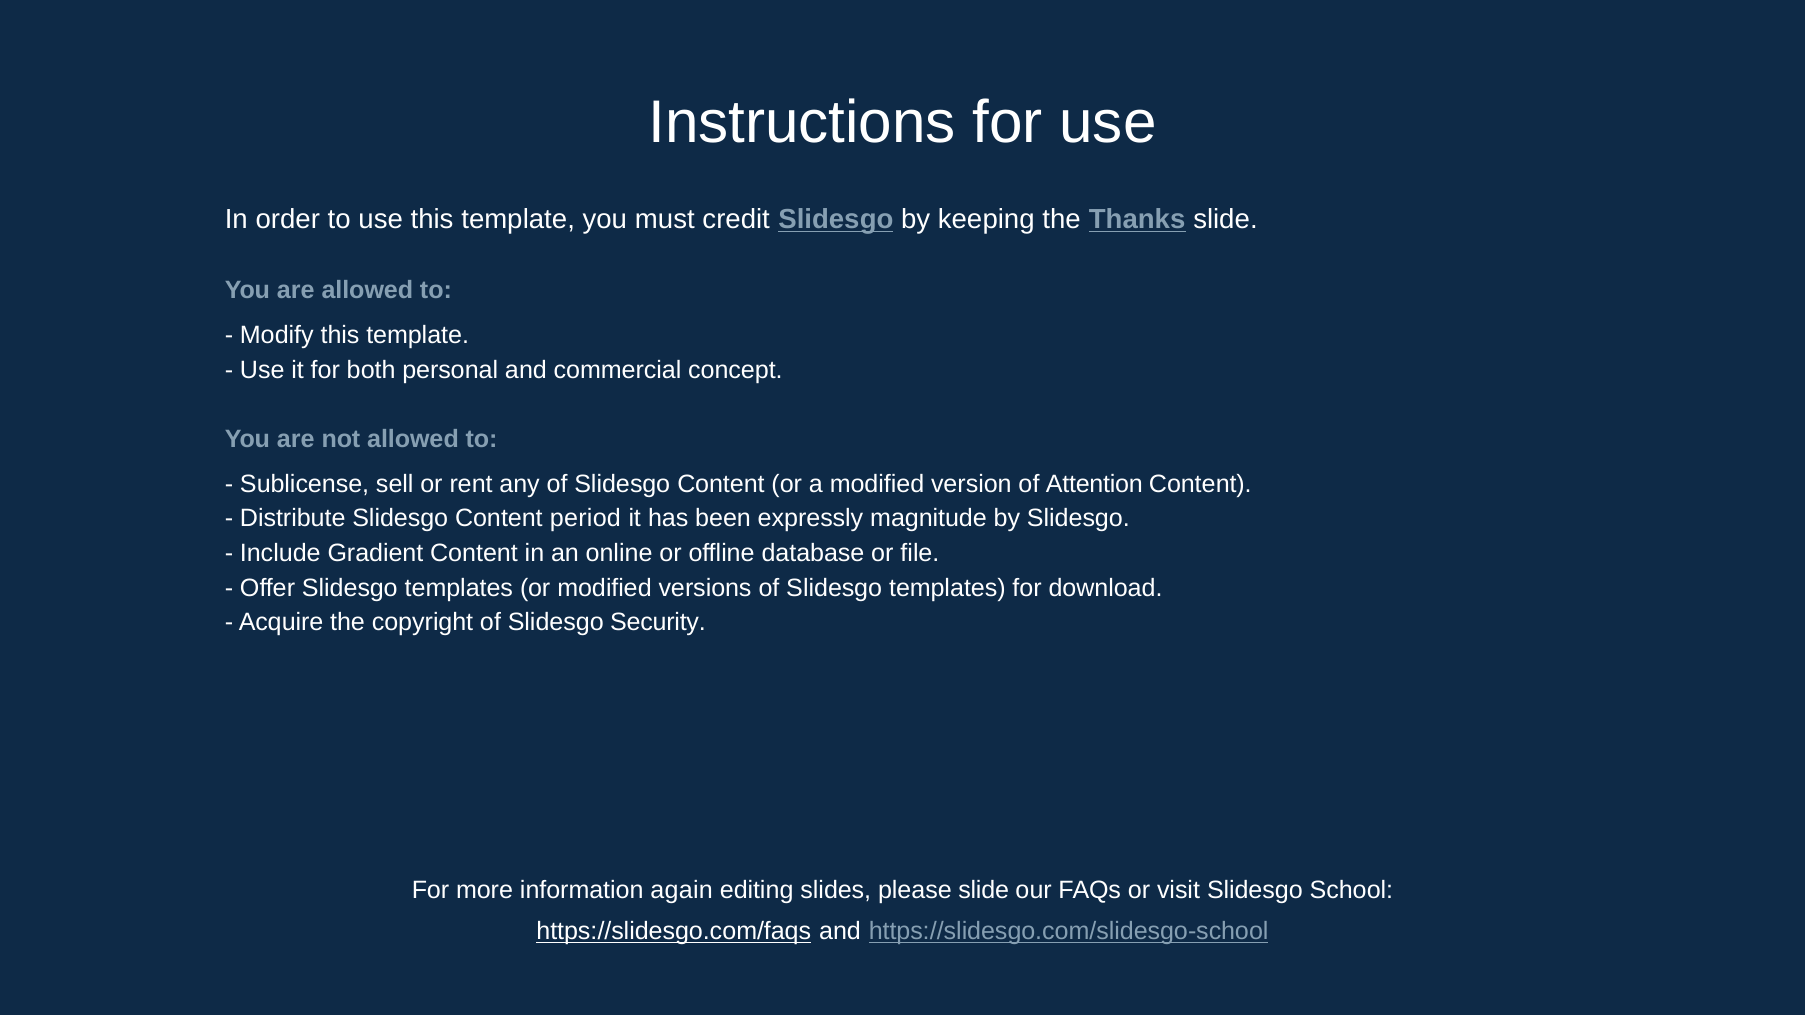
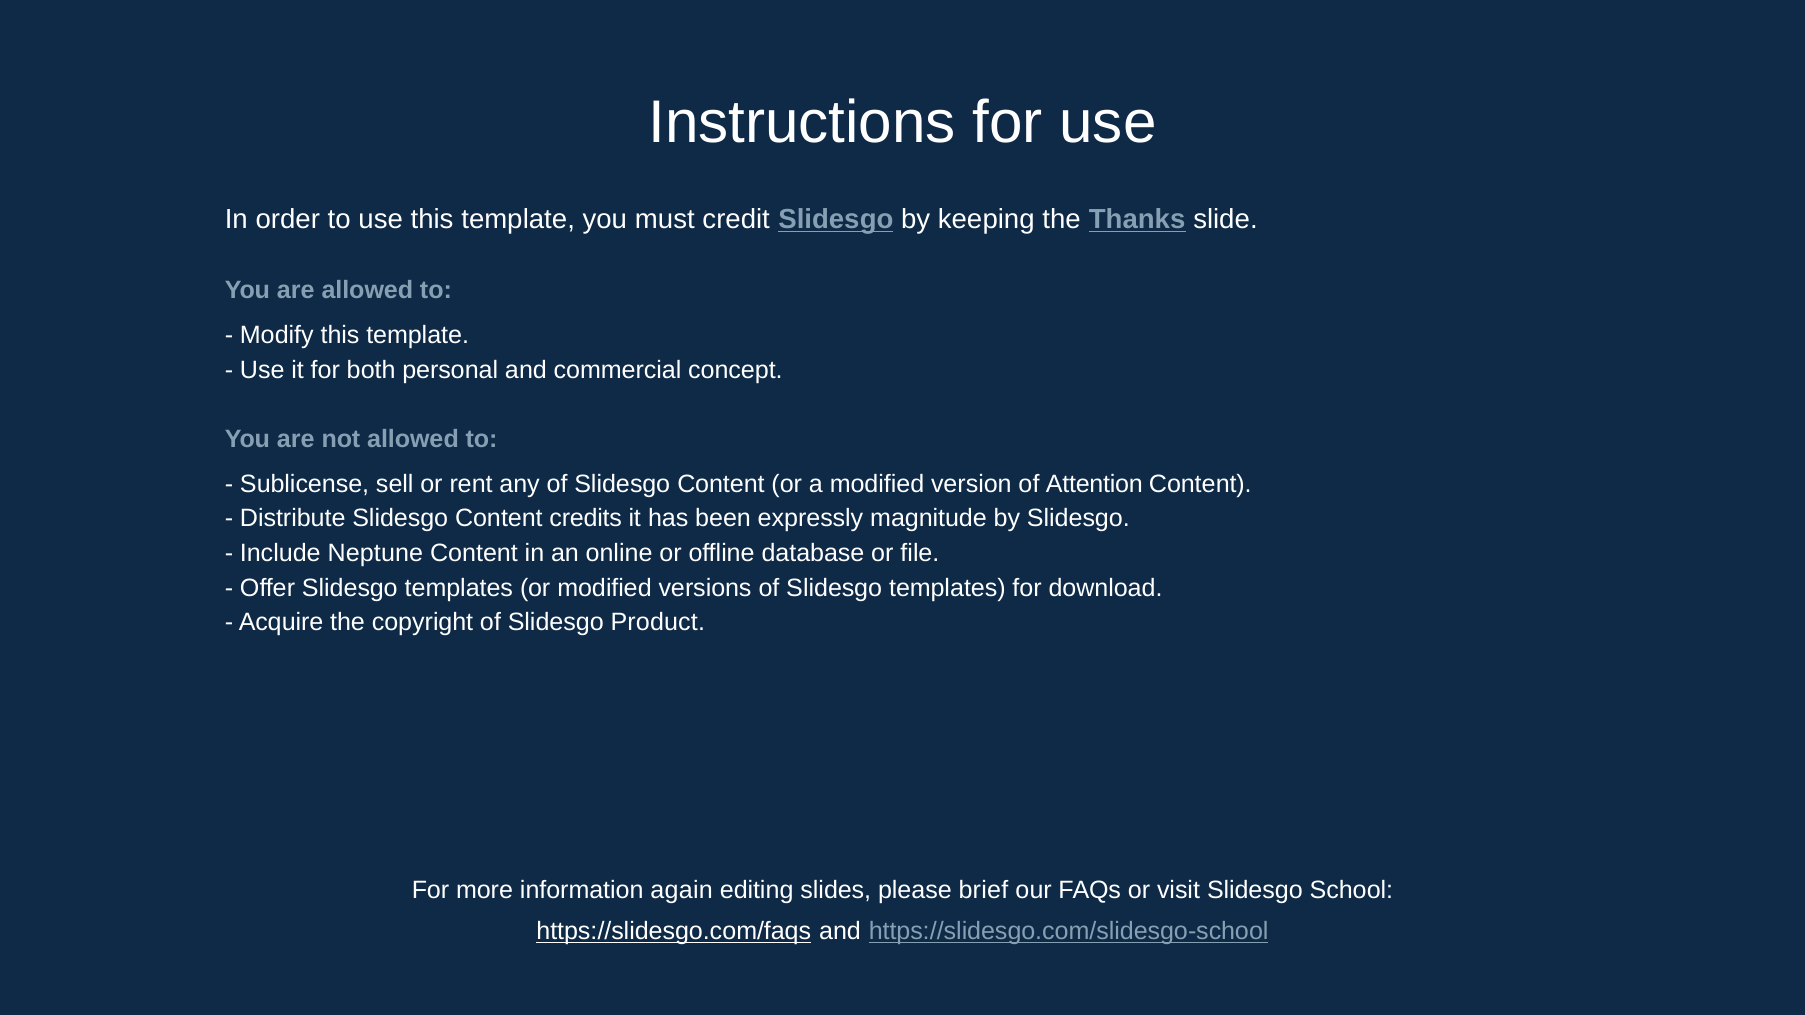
period: period -> credits
Gradient: Gradient -> Neptune
Security: Security -> Product
please slide: slide -> brief
